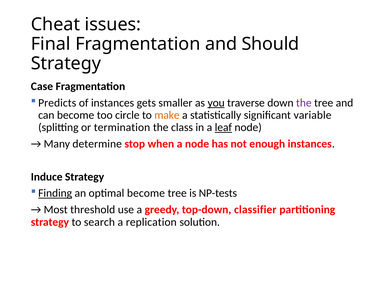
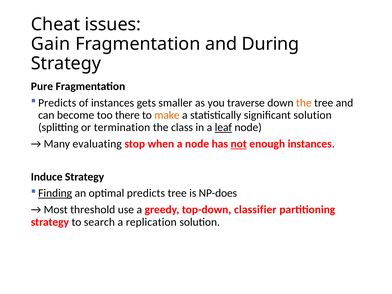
Final: Final -> Gain
Should: Should -> During
Case: Case -> Pure
you underline: present -> none
the at (304, 103) colour: purple -> orange
circle: circle -> there
significant variable: variable -> solution
determine: determine -> evaluating
not underline: none -> present
optimal become: become -> predicts
NP-tests: NP-tests -> NP-does
